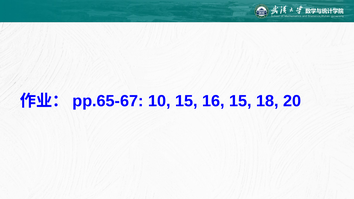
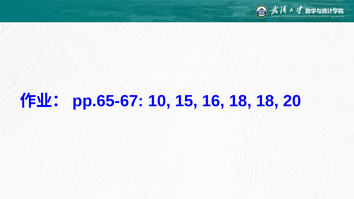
16 15: 15 -> 18
